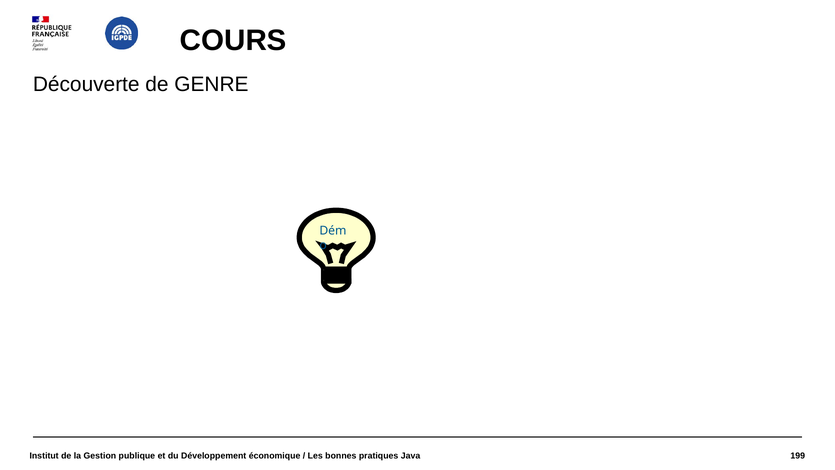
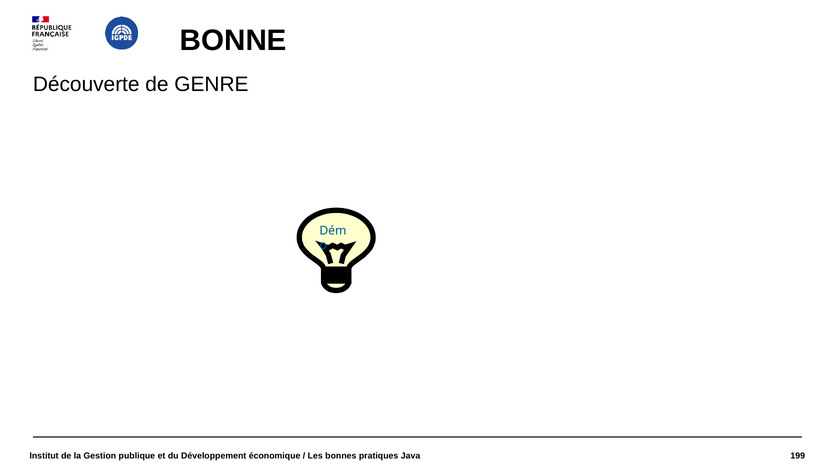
COURS: COURS -> BONNE
